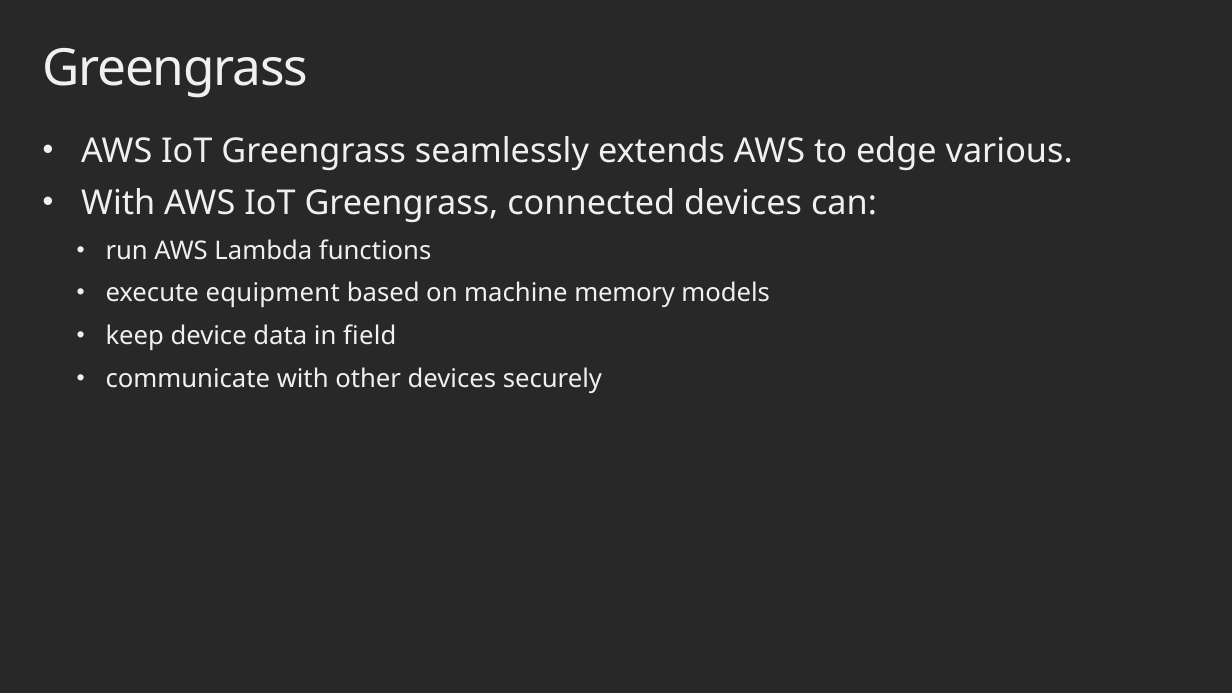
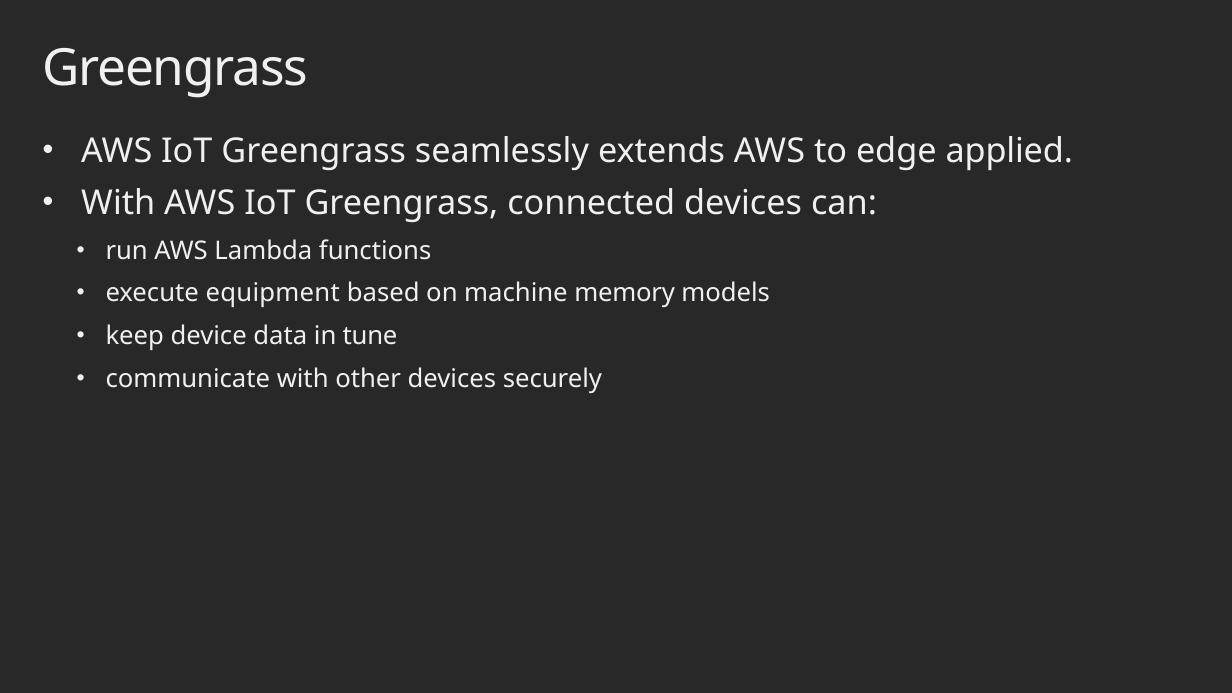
various: various -> applied
field: field -> tune
